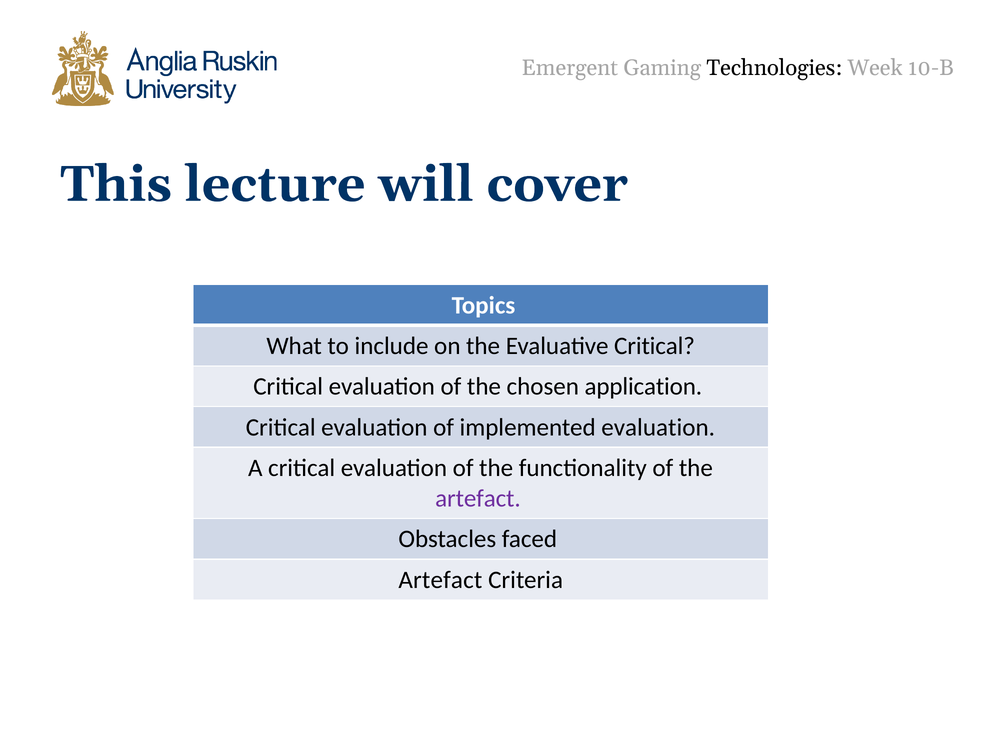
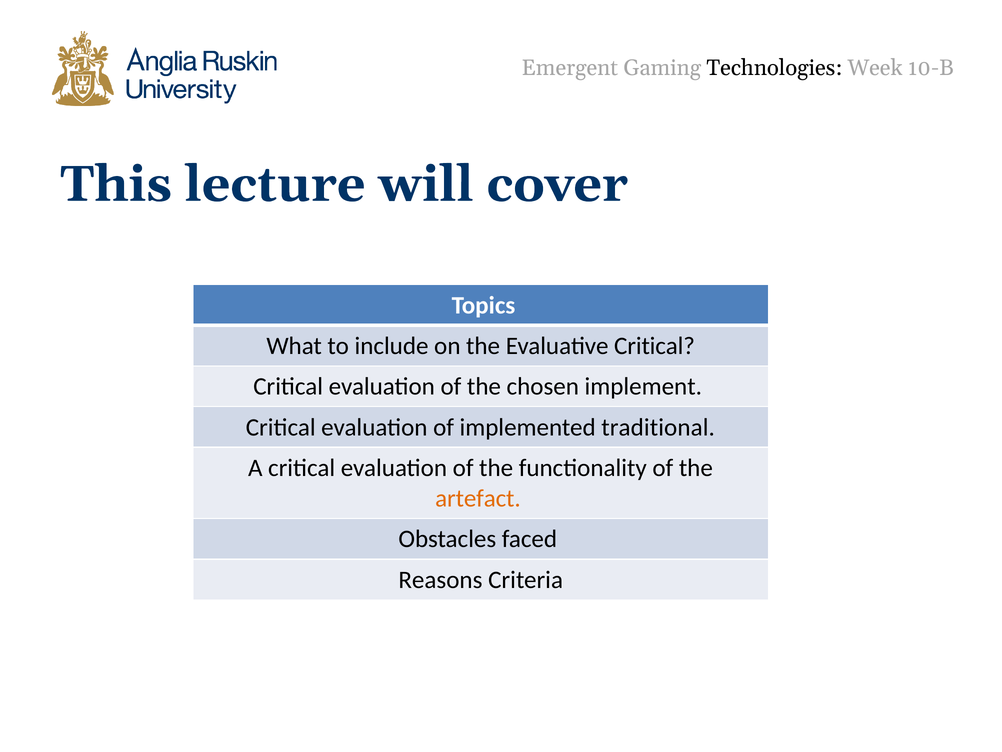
application: application -> implement
implemented evaluation: evaluation -> traditional
artefact at (478, 498) colour: purple -> orange
Artefact at (440, 579): Artefact -> Reasons
